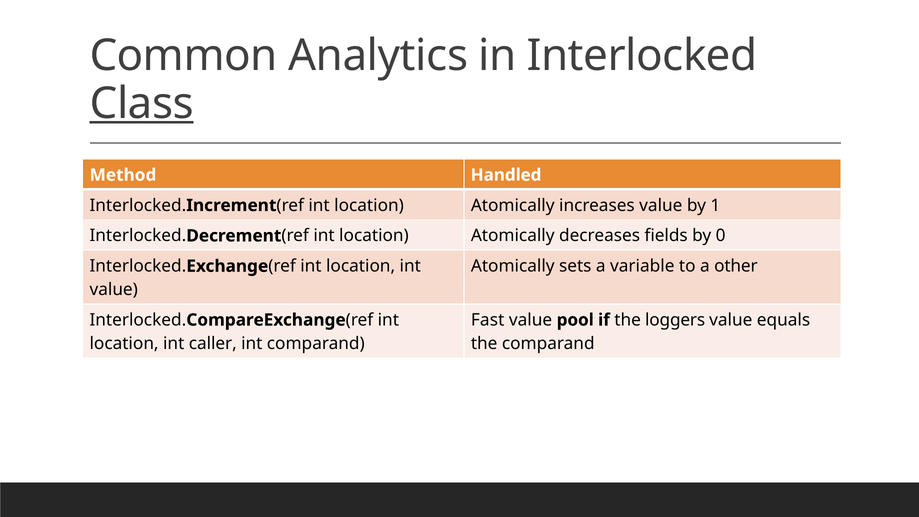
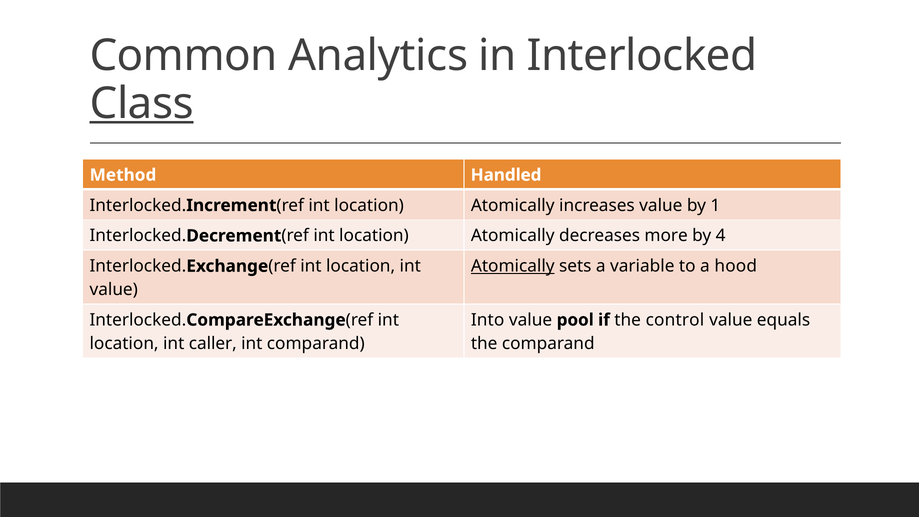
fields: fields -> more
0: 0 -> 4
Atomically at (513, 266) underline: none -> present
other: other -> hood
Fast: Fast -> Into
loggers: loggers -> control
